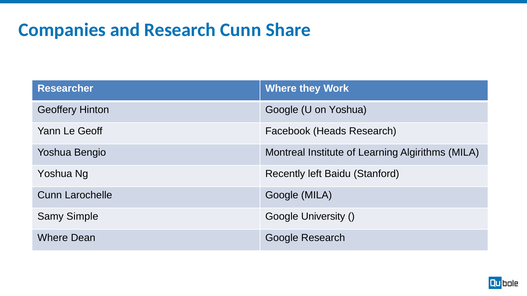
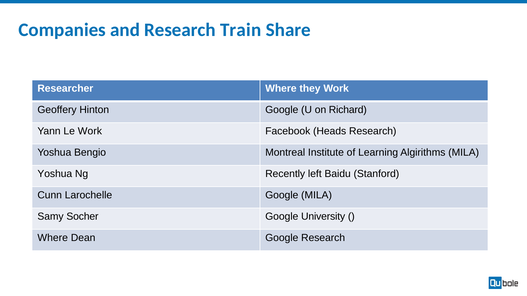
Research Cunn: Cunn -> Train
on Yoshua: Yoshua -> Richard
Le Geoff: Geoff -> Work
Simple: Simple -> Socher
